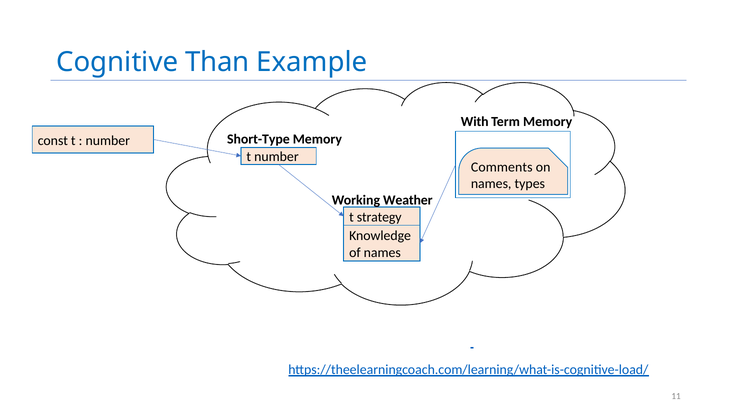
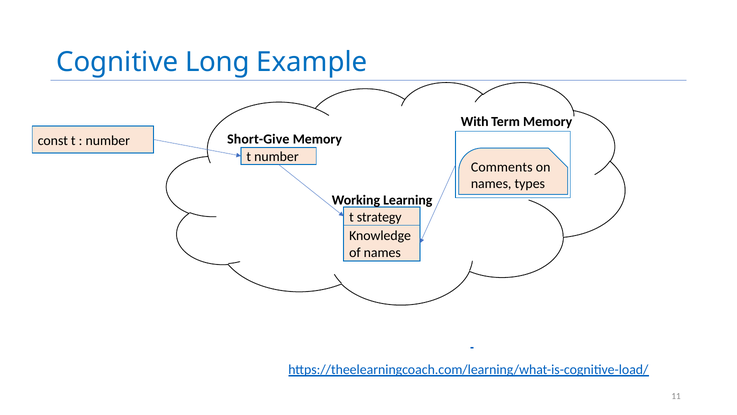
Than: Than -> Long
Short-Type: Short-Type -> Short-Give
Weather: Weather -> Learning
